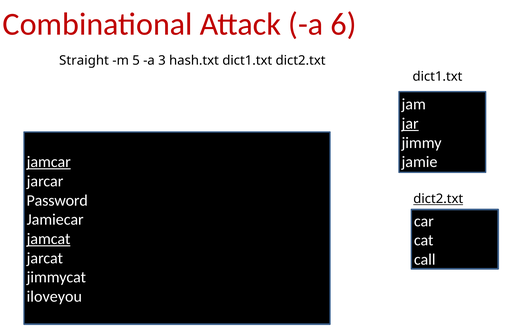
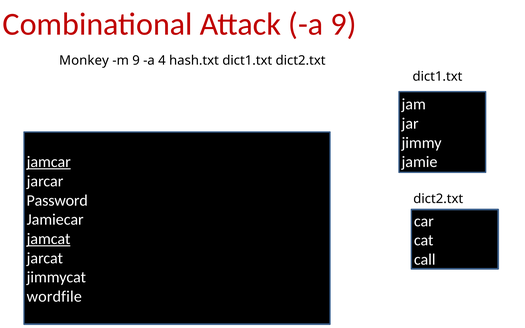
a 6: 6 -> 9
Straight: Straight -> Monkey
m 5: 5 -> 9
3: 3 -> 4
jar underline: present -> none
dict2.txt at (438, 199) underline: present -> none
iloveyou: iloveyou -> wordfile
